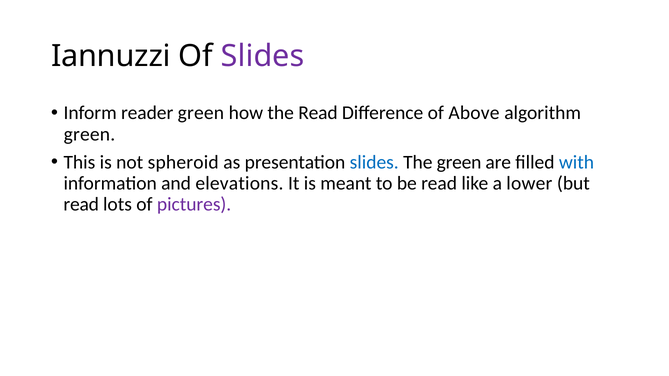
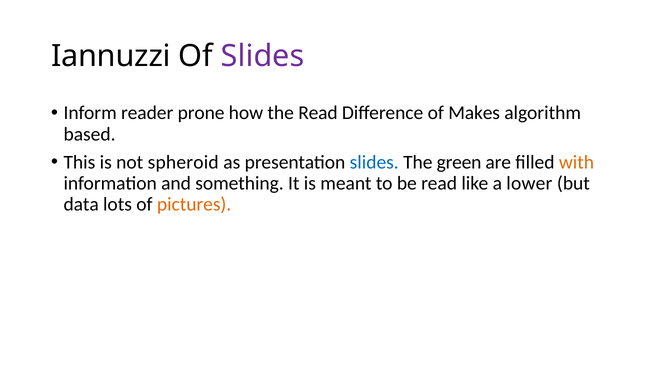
reader green: green -> prone
Above: Above -> Makes
green at (89, 134): green -> based
with colour: blue -> orange
elevations: elevations -> something
read at (81, 204): read -> data
pictures colour: purple -> orange
